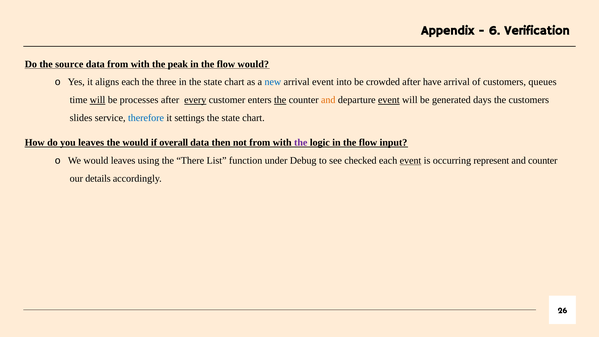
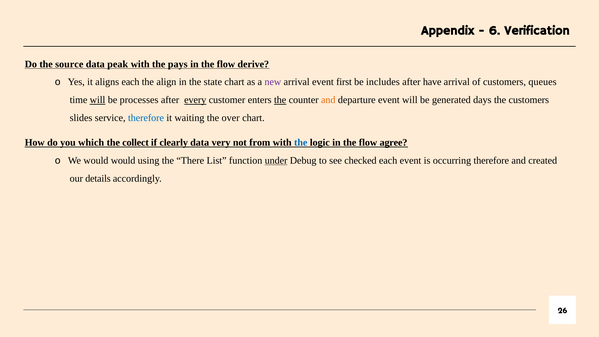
data from: from -> peak
peak: peak -> pays
flow would: would -> derive
three: three -> align
new colour: blue -> purple
into: into -> first
crowded: crowded -> includes
event at (389, 100) underline: present -> none
settings: settings -> waiting
state at (231, 118): state -> over
you leaves: leaves -> which
the would: would -> collect
overall: overall -> clearly
then: then -> very
the at (301, 143) colour: purple -> blue
input: input -> agree
would leaves: leaves -> would
under underline: none -> present
event at (411, 161) underline: present -> none
occurring represent: represent -> therefore
and counter: counter -> created
